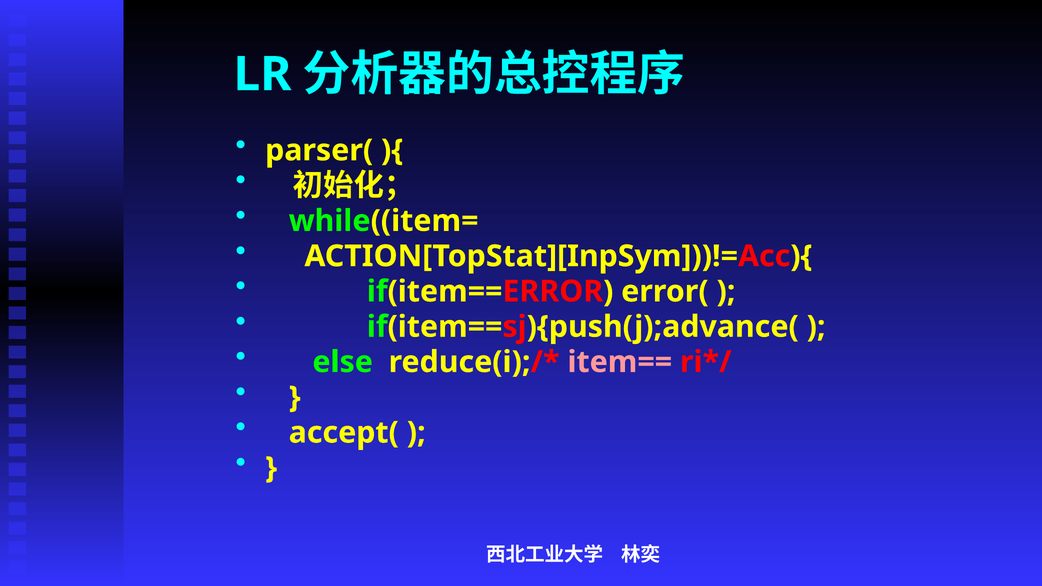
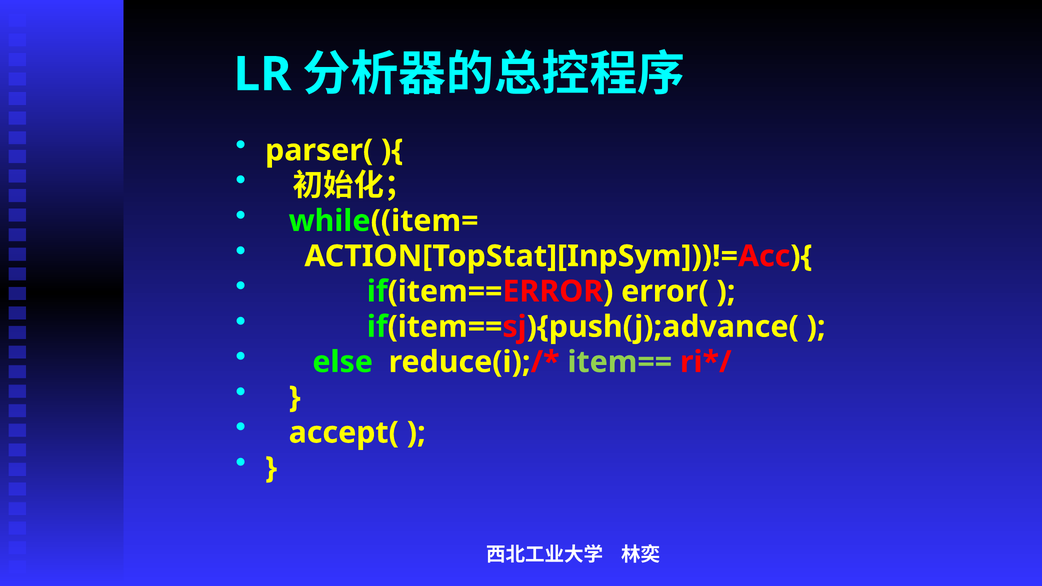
item== colour: pink -> light green
